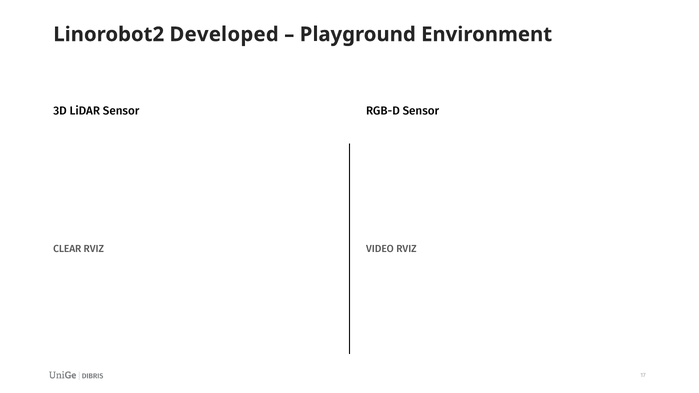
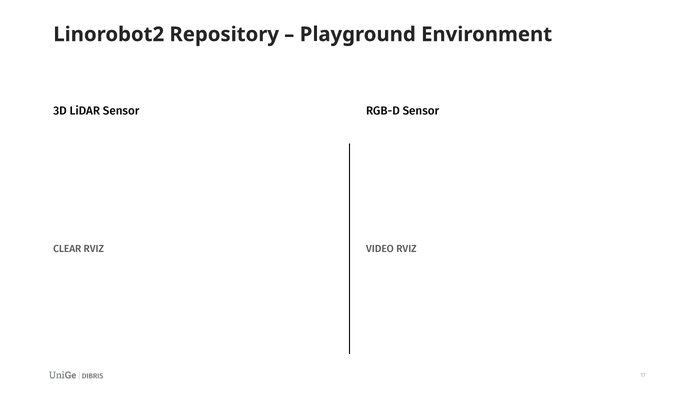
Developed: Developed -> Repository
